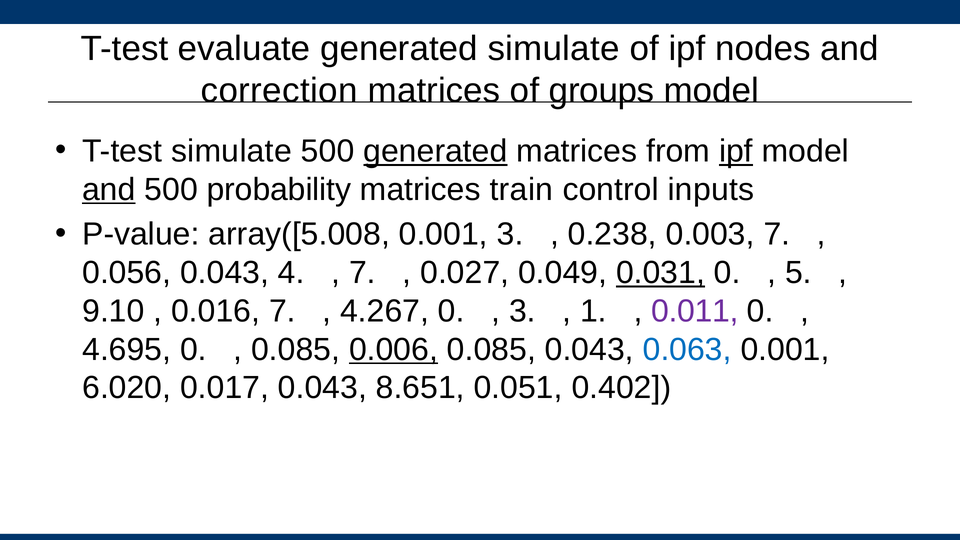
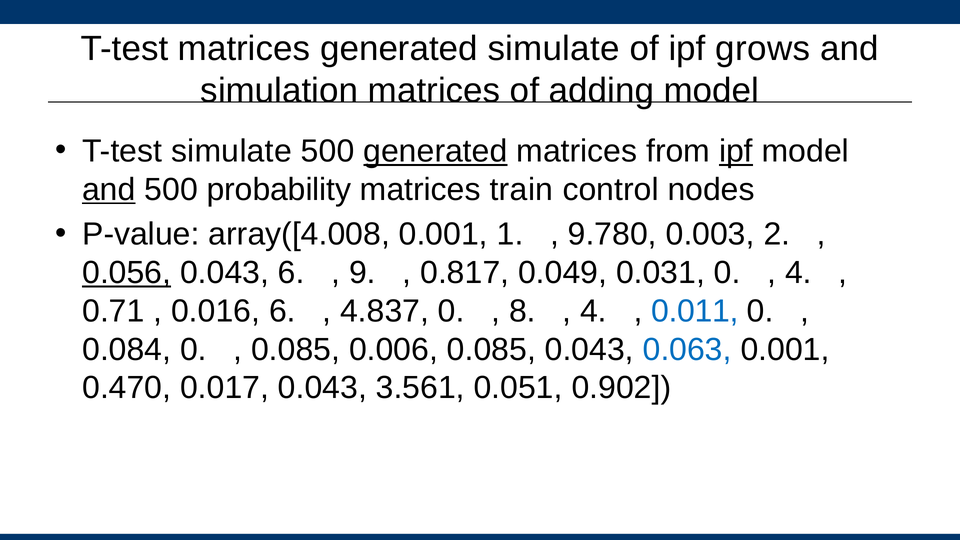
T-test evaluate: evaluate -> matrices
nodes: nodes -> grows
correction: correction -> simulation
groups: groups -> adding
inputs: inputs -> nodes
array([5.008: array([5.008 -> array([4.008
0.001 3: 3 -> 1
0.238: 0.238 -> 9.780
0.003 7: 7 -> 2
0.056 underline: none -> present
0.043 4: 4 -> 6
7 at (362, 273): 7 -> 9
0.027: 0.027 -> 0.817
0.031 underline: present -> none
5 at (798, 273): 5 -> 4
9.10: 9.10 -> 0.71
0.016 7: 7 -> 6
4.267: 4.267 -> 4.837
3 at (522, 311): 3 -> 8
1 at (594, 311): 1 -> 4
0.011 colour: purple -> blue
4.695: 4.695 -> 0.084
0.006 underline: present -> none
6.020: 6.020 -> 0.470
8.651: 8.651 -> 3.561
0.402: 0.402 -> 0.902
